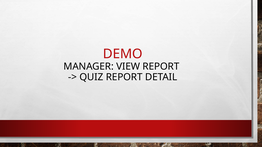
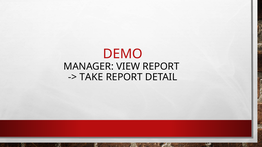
QUIZ: QUIZ -> TAKE
